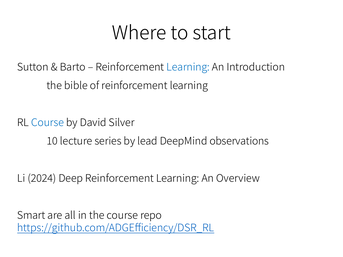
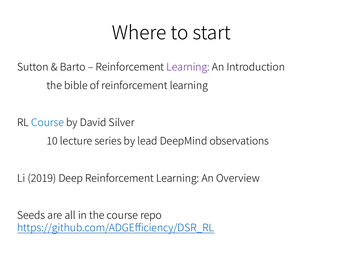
Learning at (188, 67) colour: blue -> purple
2024: 2024 -> 2019
Smart: Smart -> Seeds
